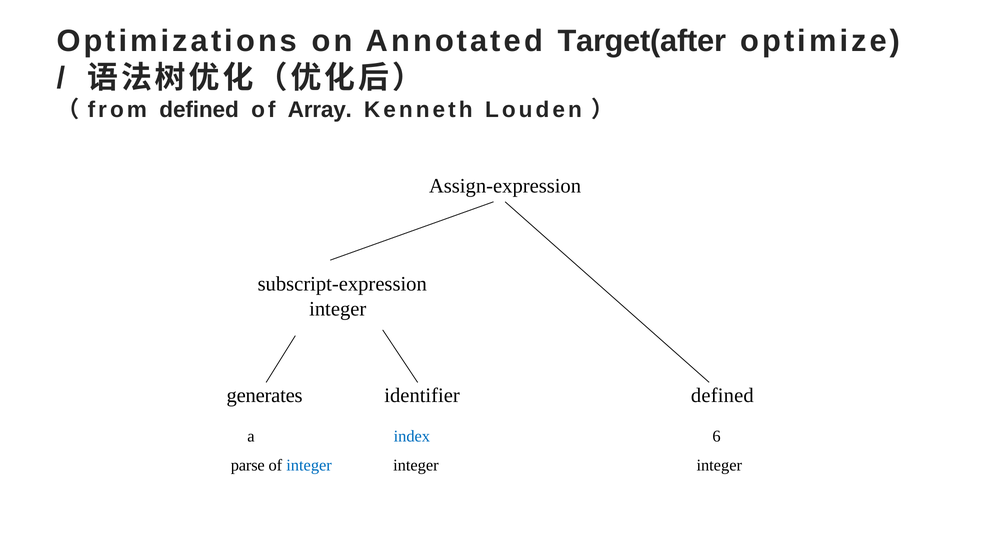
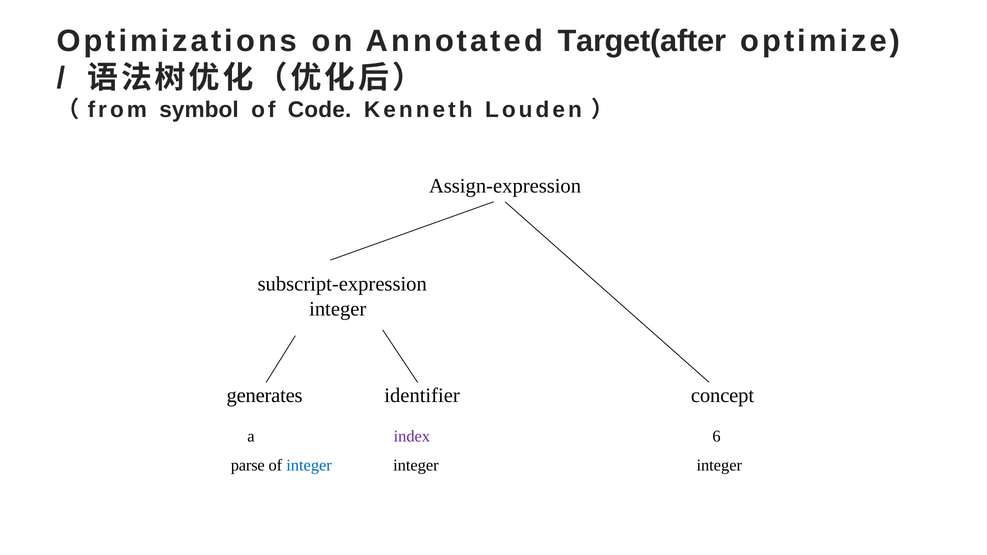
defined at (199, 110): defined -> symbol
Array: Array -> Code
identifier defined: defined -> concept
index colour: blue -> purple
